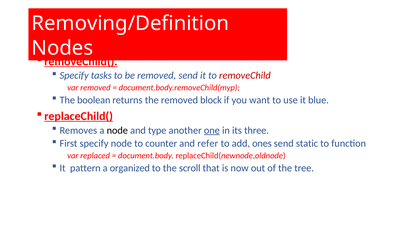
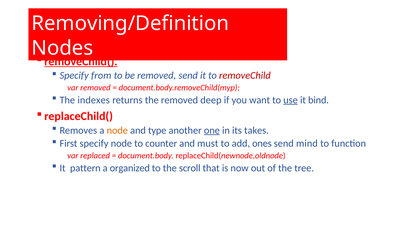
tasks: tasks -> from
boolean: boolean -> indexes
block: block -> deep
use underline: none -> present
blue: blue -> bind
replaceChild( underline: present -> none
node at (117, 130) colour: black -> orange
three: three -> takes
refer: refer -> must
static: static -> mind
